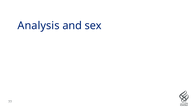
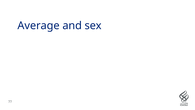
Analysis: Analysis -> Average
